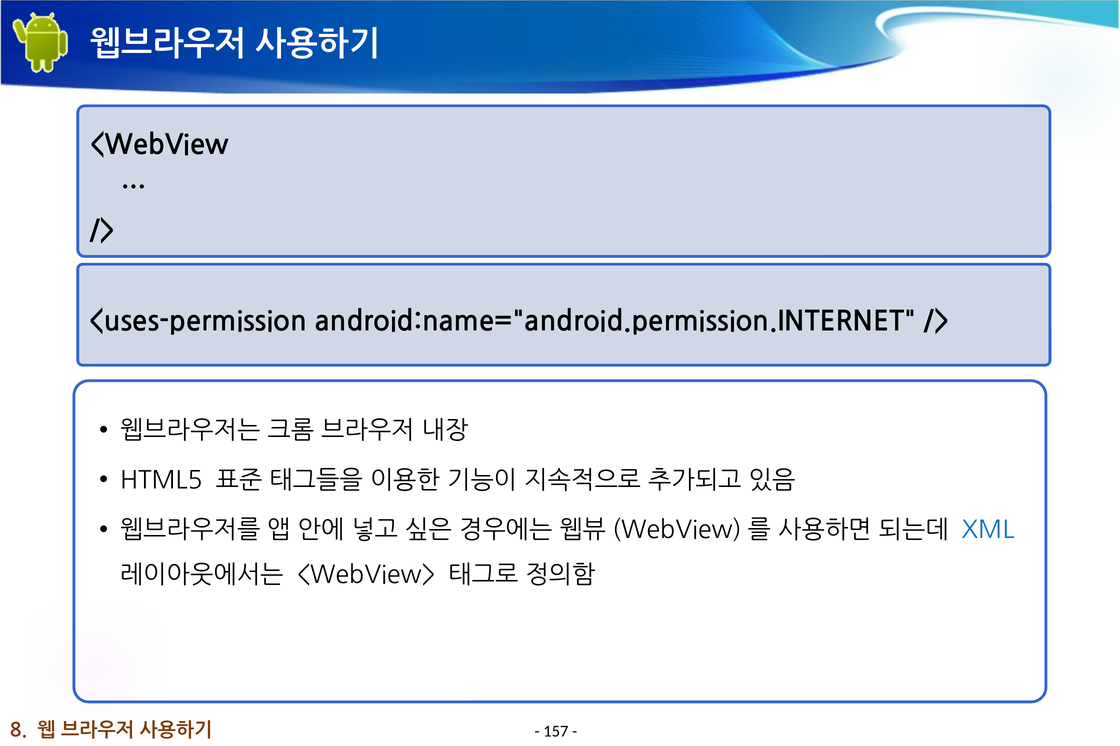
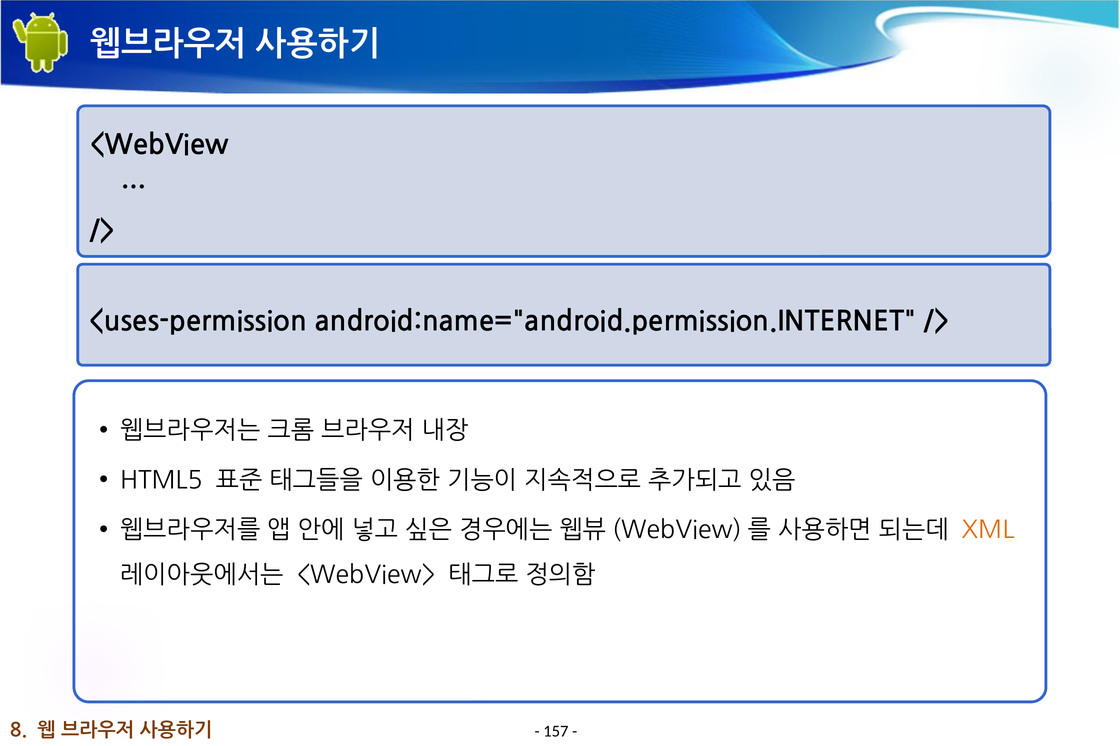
XML colour: blue -> orange
